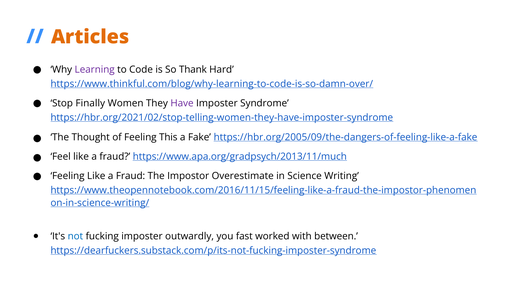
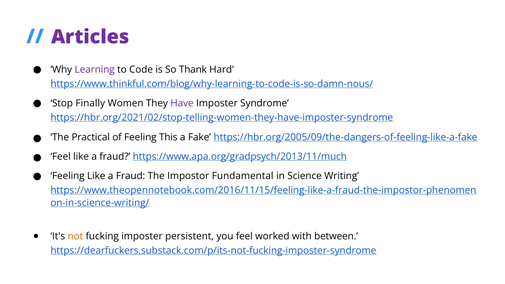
Articles colour: orange -> purple
https://www.thinkful.com/blog/why-learning-to-code-is-so-damn-over/: https://www.thinkful.com/blog/why-learning-to-code-is-so-damn-over/ -> https://www.thinkful.com/blog/why-learning-to-code-is-so-damn-nous/
Thought: Thought -> Practical
Overestimate: Overestimate -> Fundamental
not colour: blue -> orange
outwardly: outwardly -> persistent
you fast: fast -> feel
